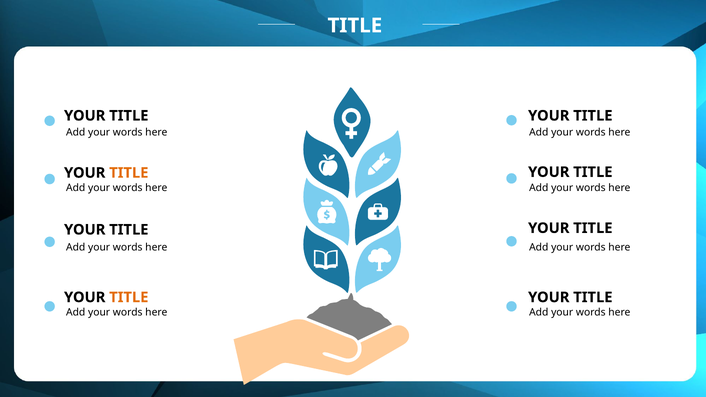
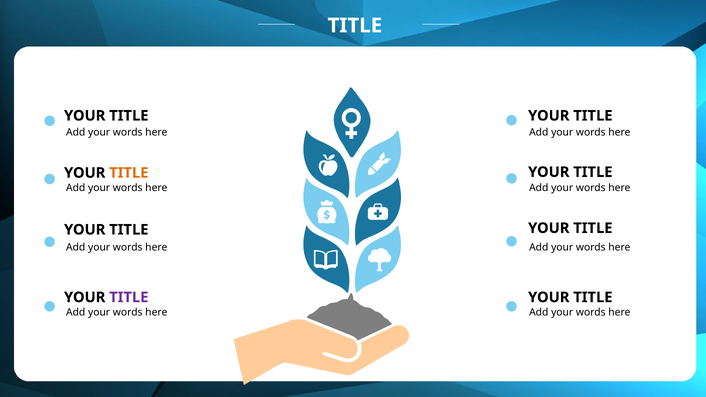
TITLE at (129, 297) colour: orange -> purple
